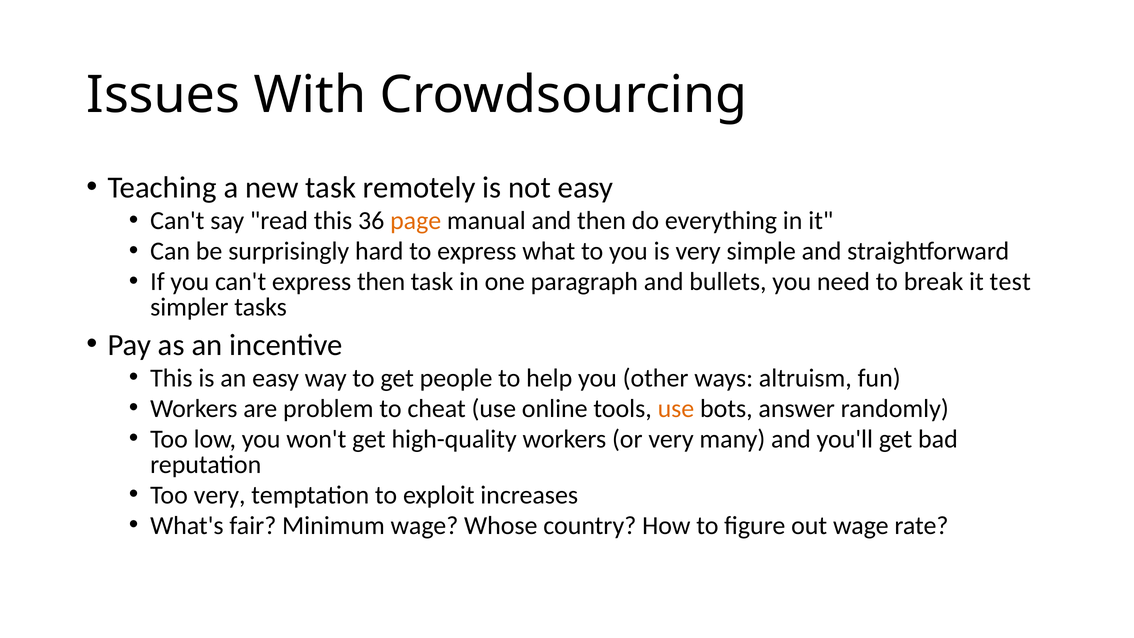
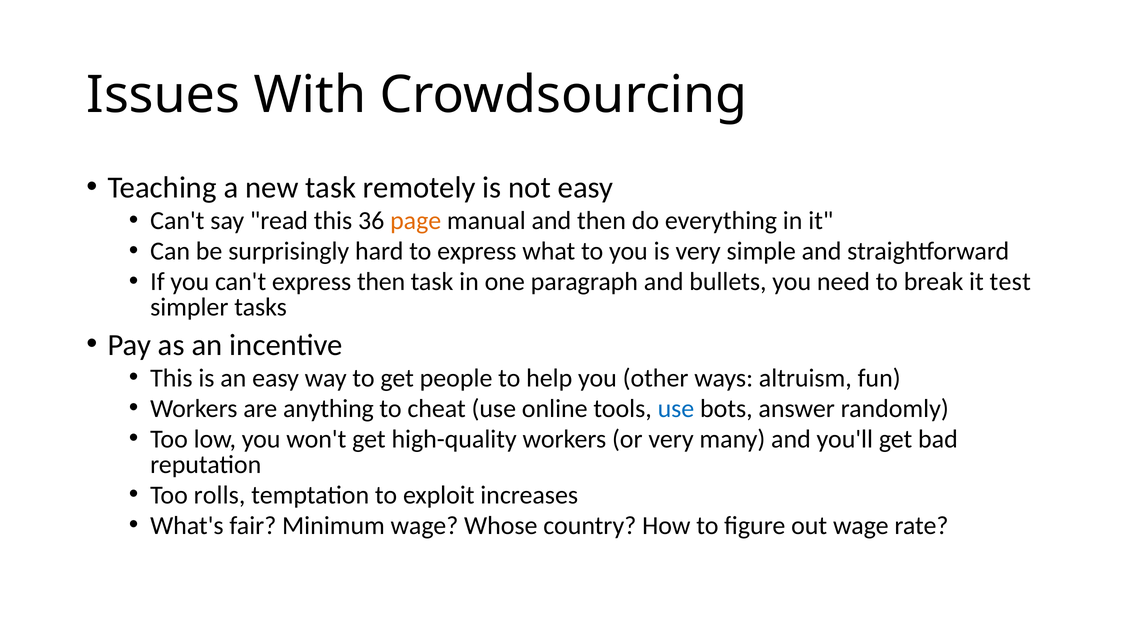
problem: problem -> anything
use at (676, 409) colour: orange -> blue
Too very: very -> rolls
